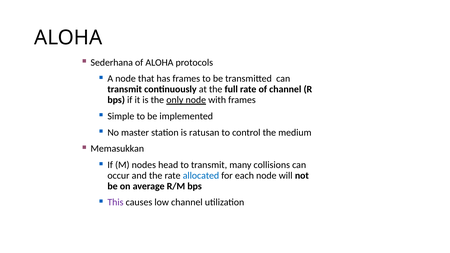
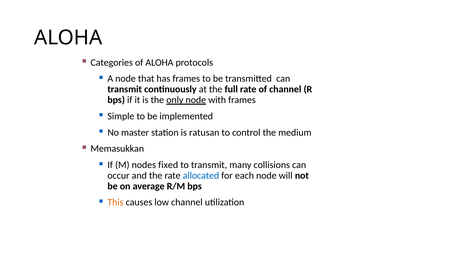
Sederhana: Sederhana -> Categories
head: head -> fixed
This colour: purple -> orange
